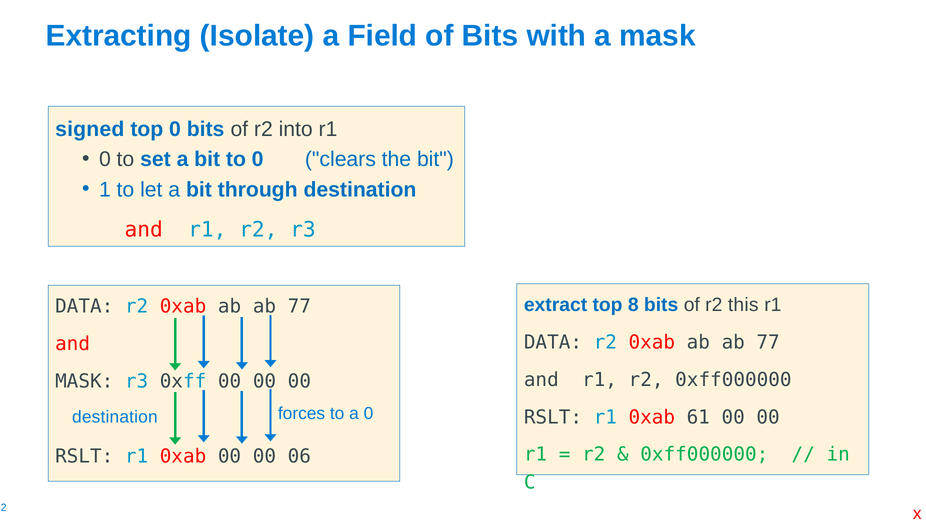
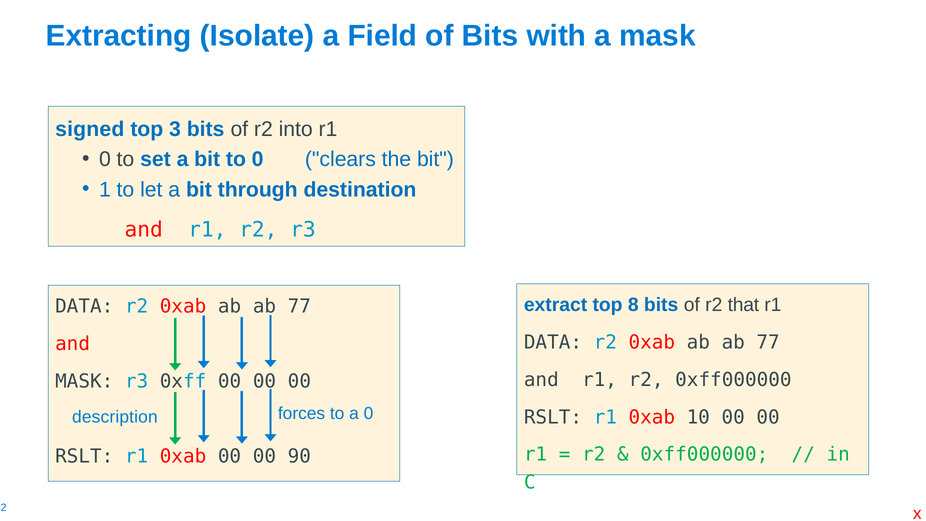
top 0: 0 -> 3
this: this -> that
61: 61 -> 10
destination at (115, 417): destination -> description
06: 06 -> 90
